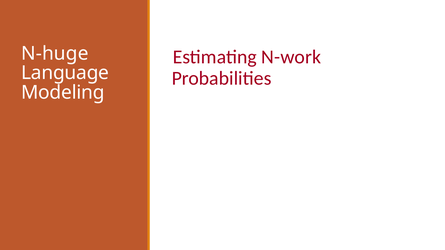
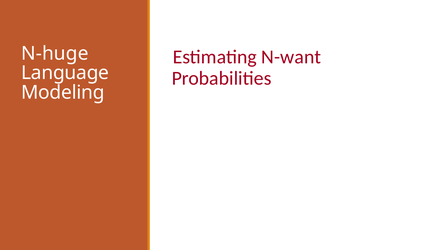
N-work: N-work -> N-want
